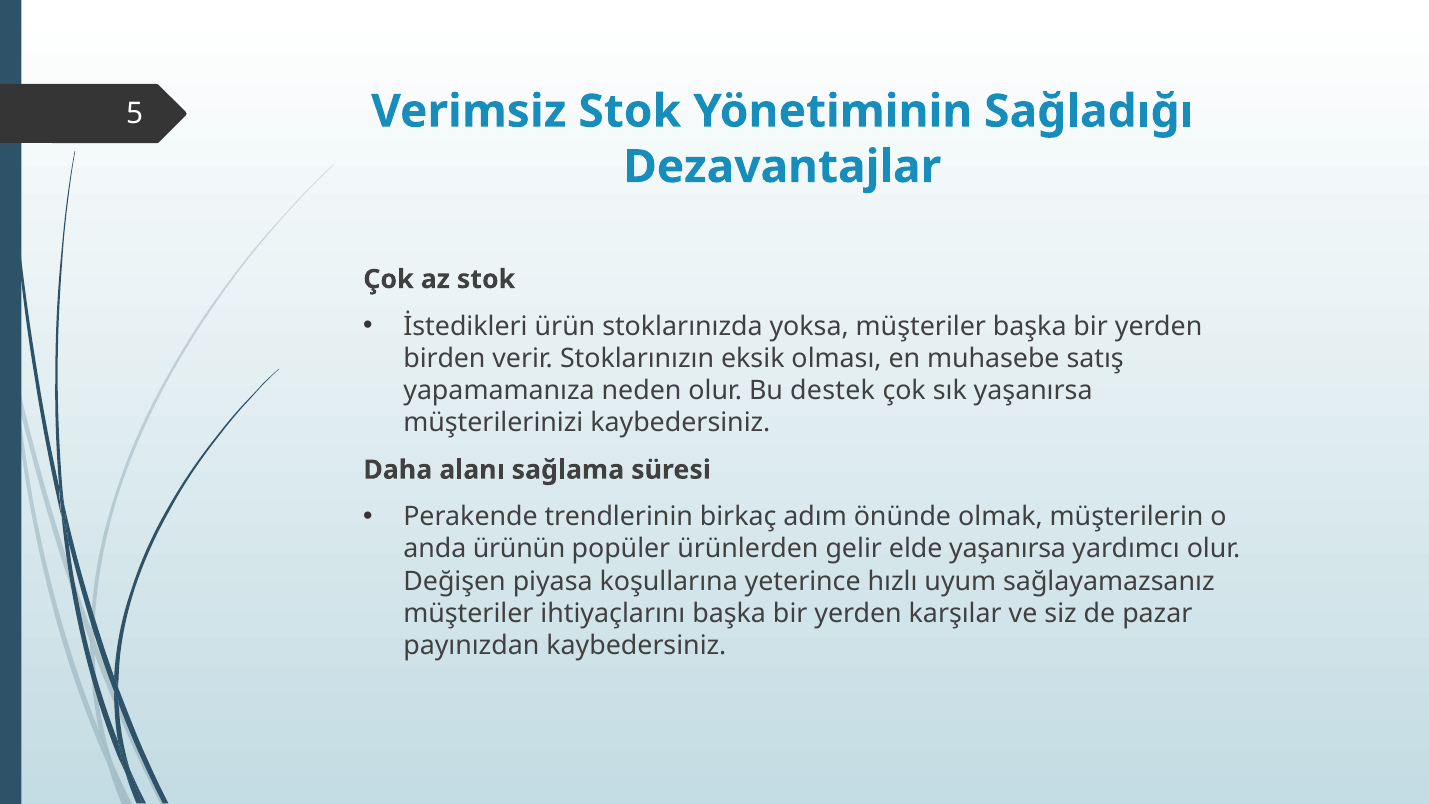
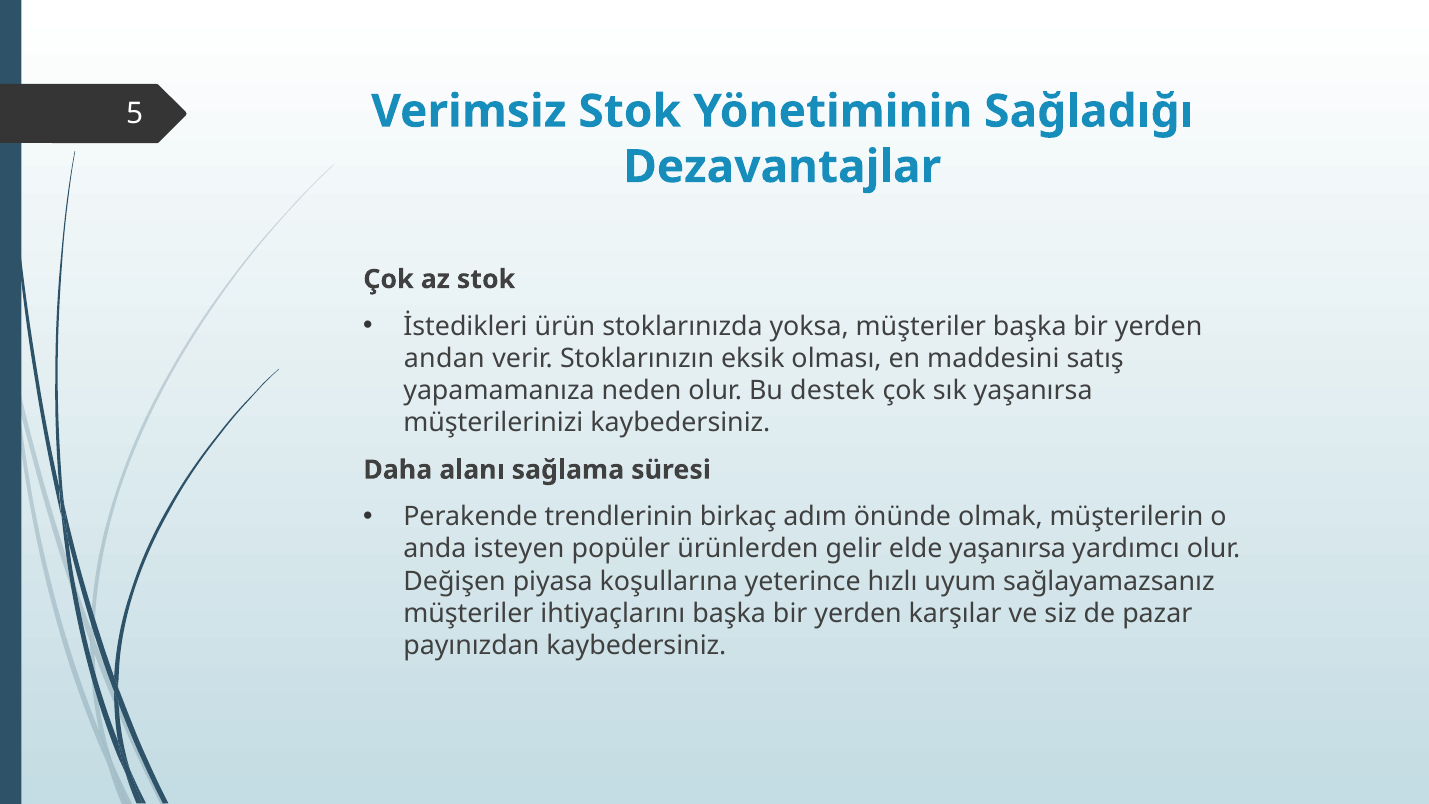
birden: birden -> andan
muhasebe: muhasebe -> maddesini
ürünün: ürünün -> isteyen
